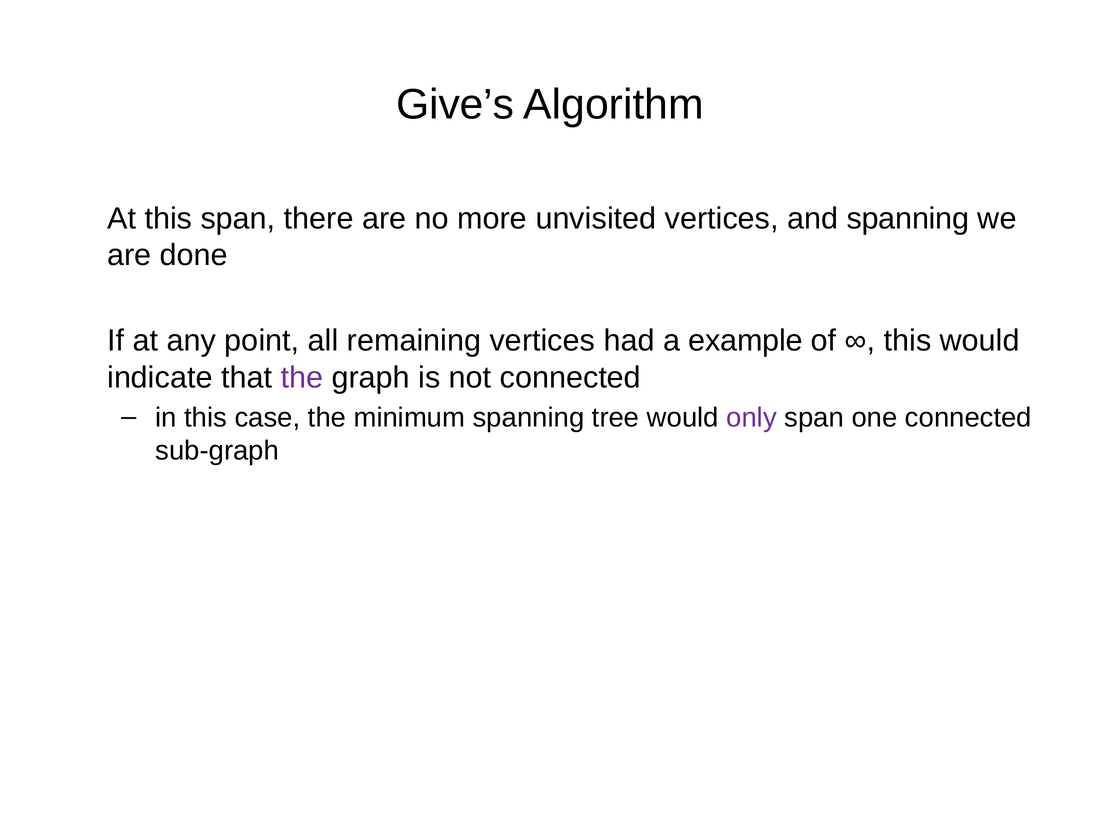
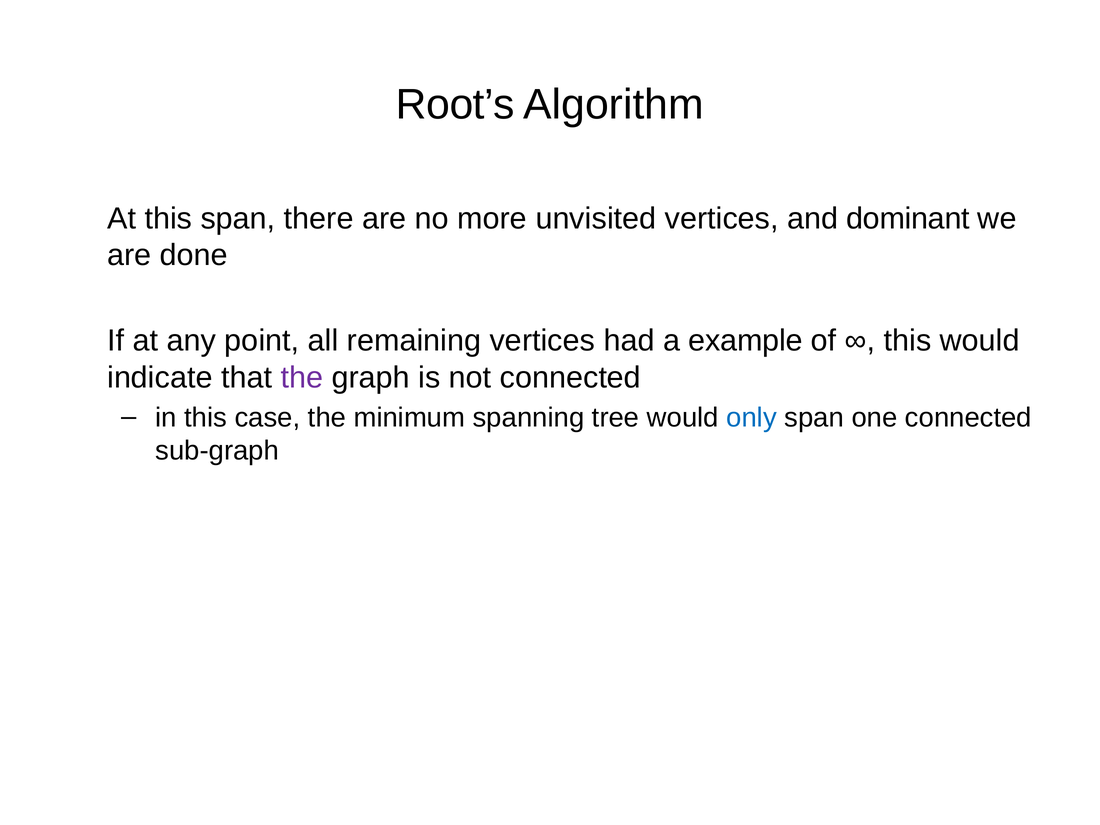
Give’s: Give’s -> Root’s
and spanning: spanning -> dominant
only colour: purple -> blue
